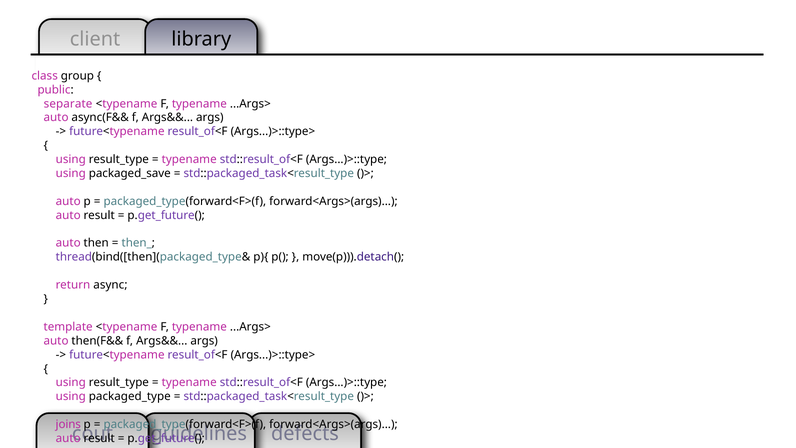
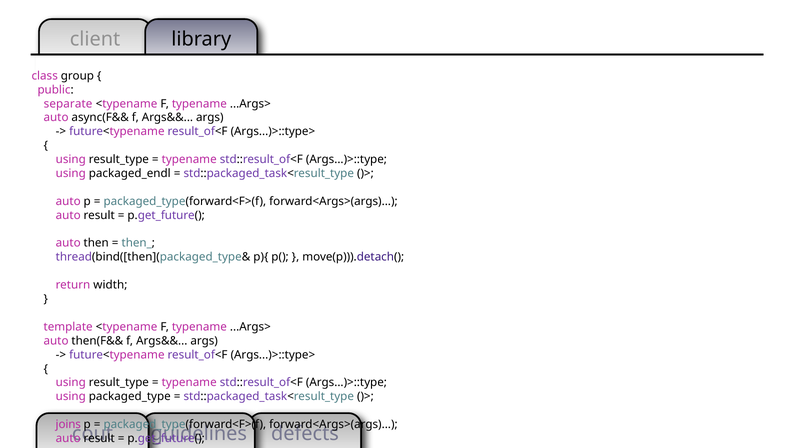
packaged_save: packaged_save -> packaged_endl
async: async -> width
